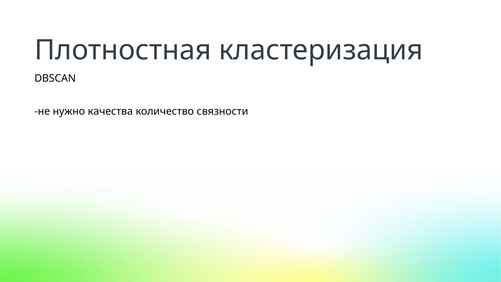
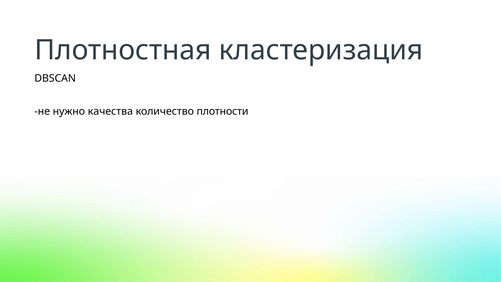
связности: связности -> плотности
